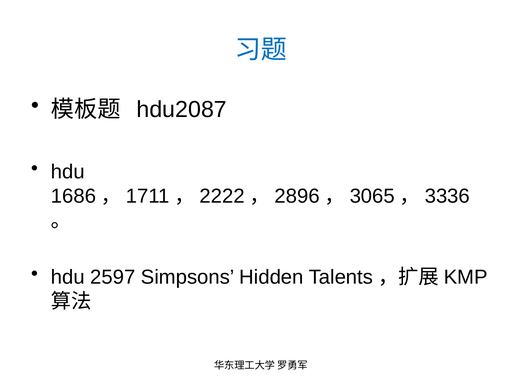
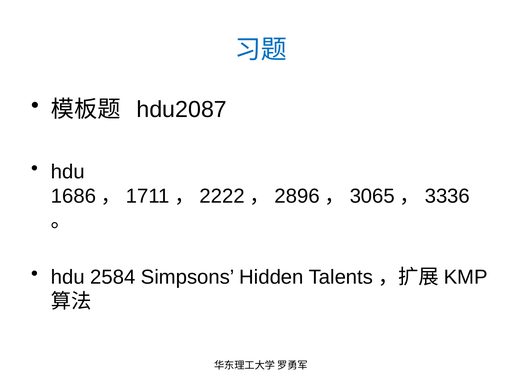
2597: 2597 -> 2584
